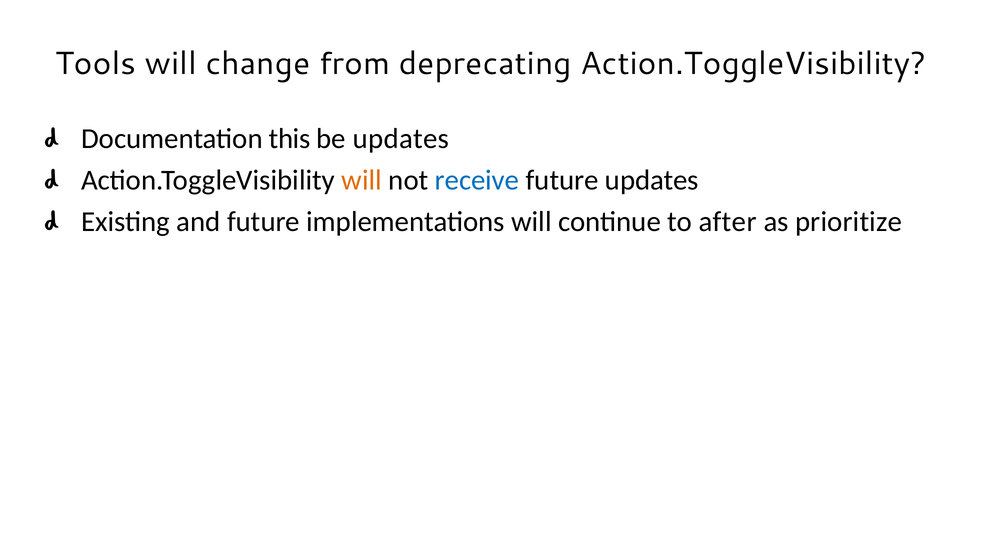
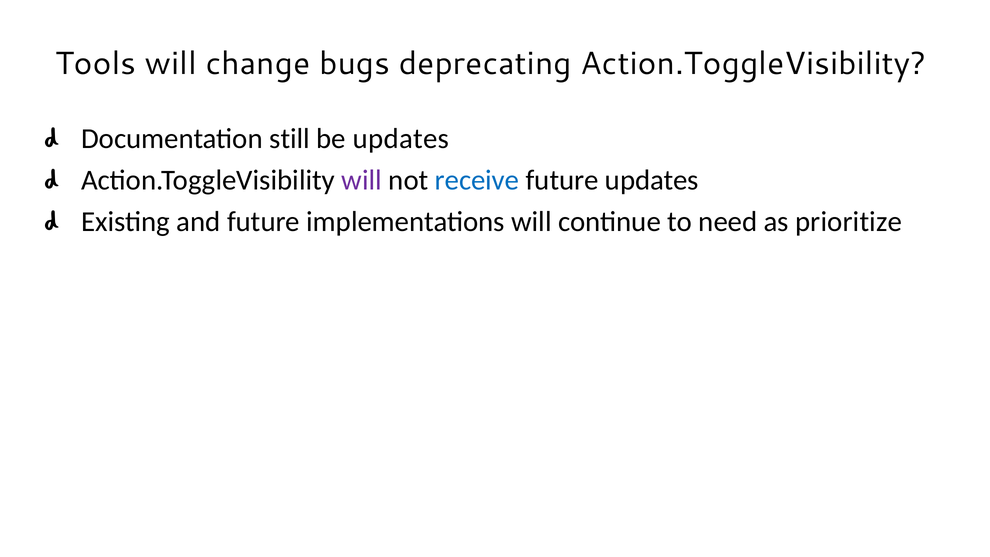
from: from -> bugs
this: this -> still
will at (362, 180) colour: orange -> purple
after: after -> need
